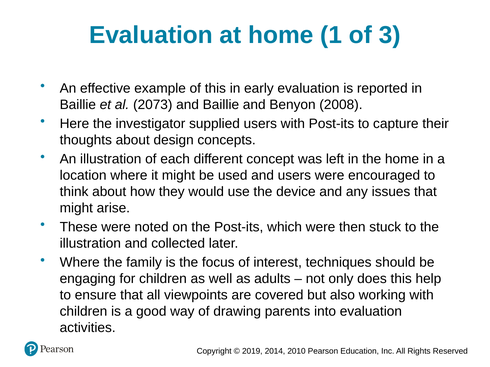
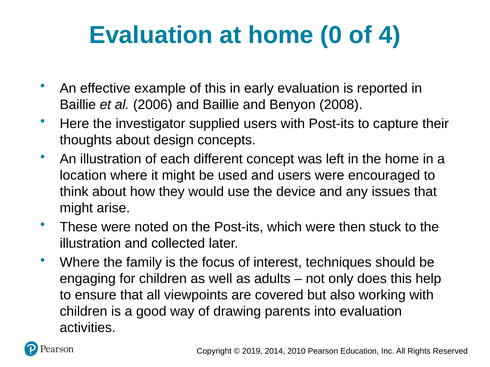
1: 1 -> 0
3: 3 -> 4
2073: 2073 -> 2006
